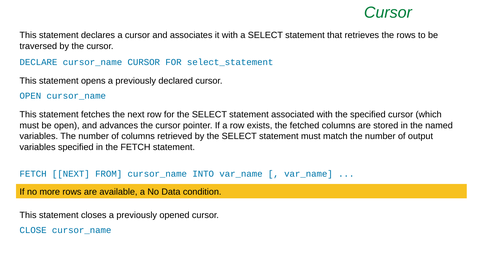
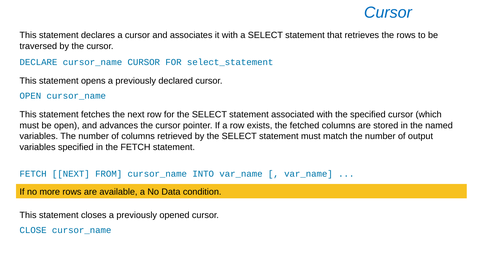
Cursor at (388, 12) colour: green -> blue
